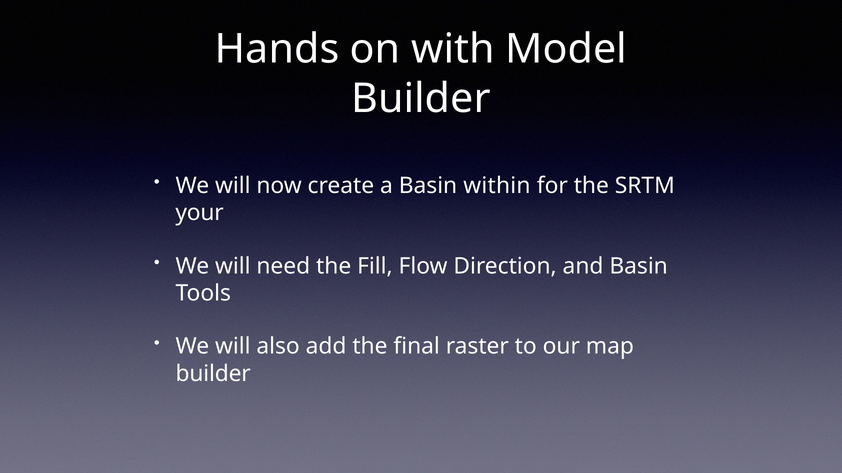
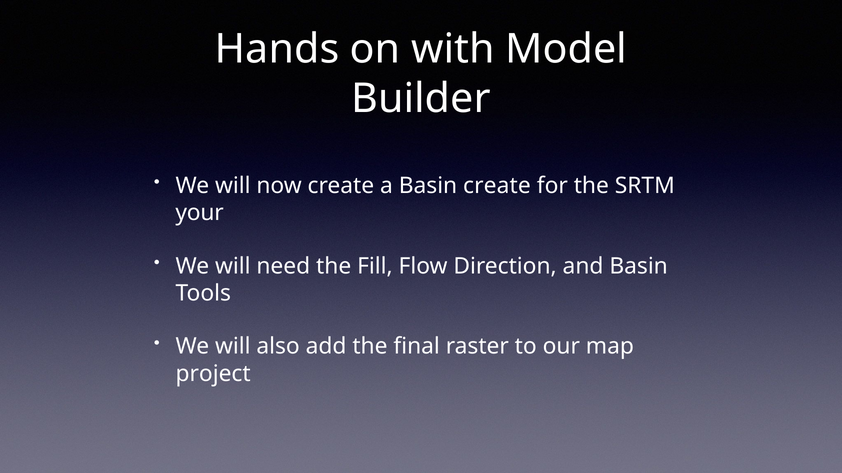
Basin within: within -> create
builder at (213, 374): builder -> project
